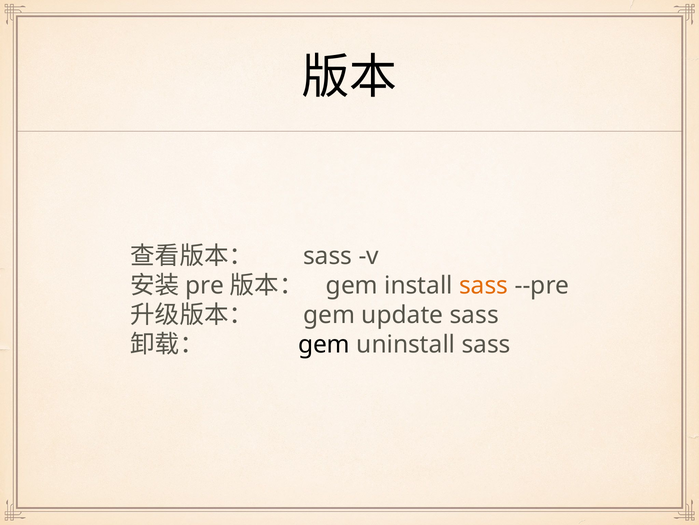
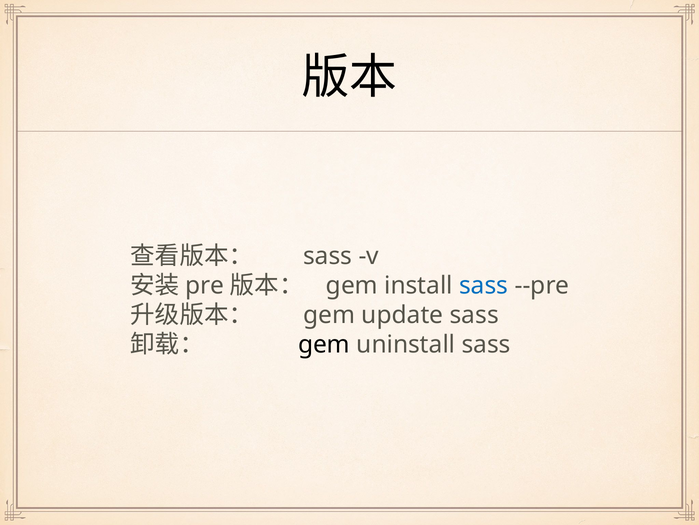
sass at (484, 285) colour: orange -> blue
